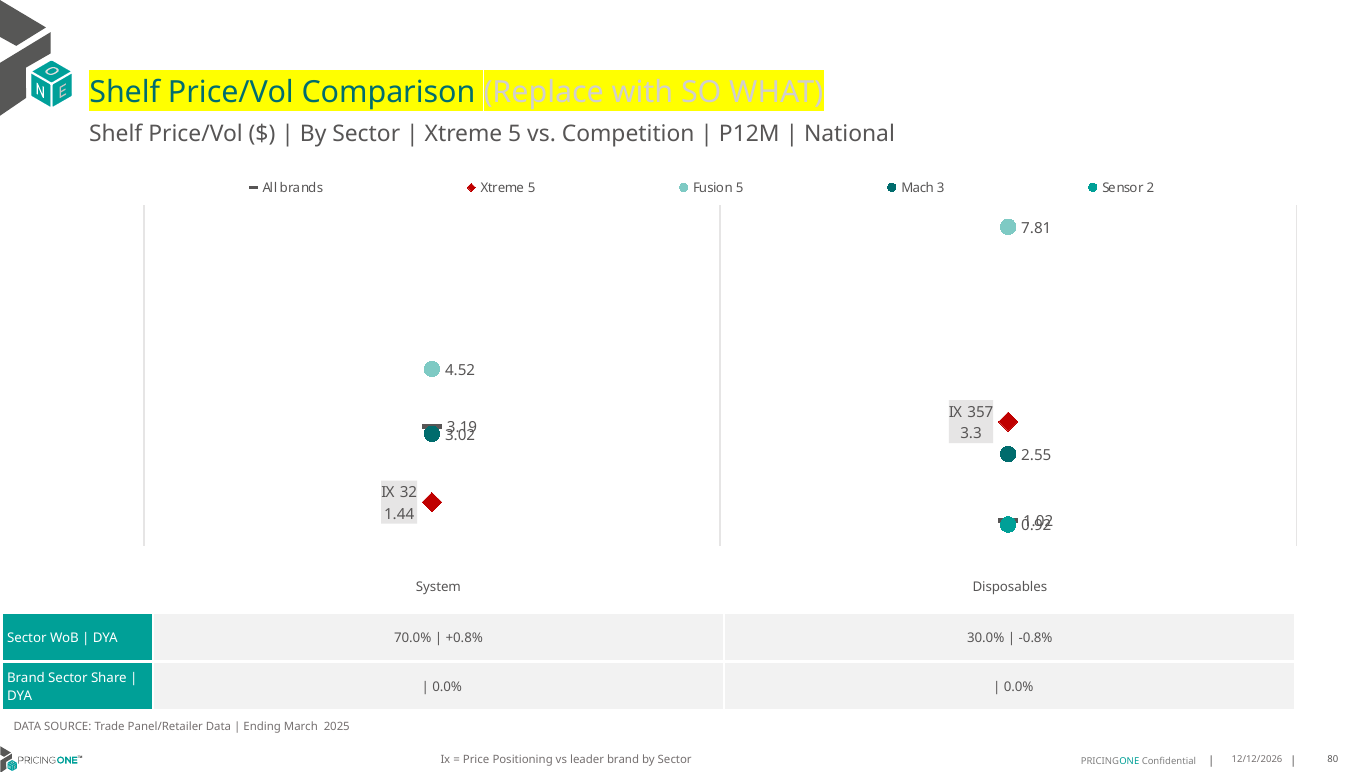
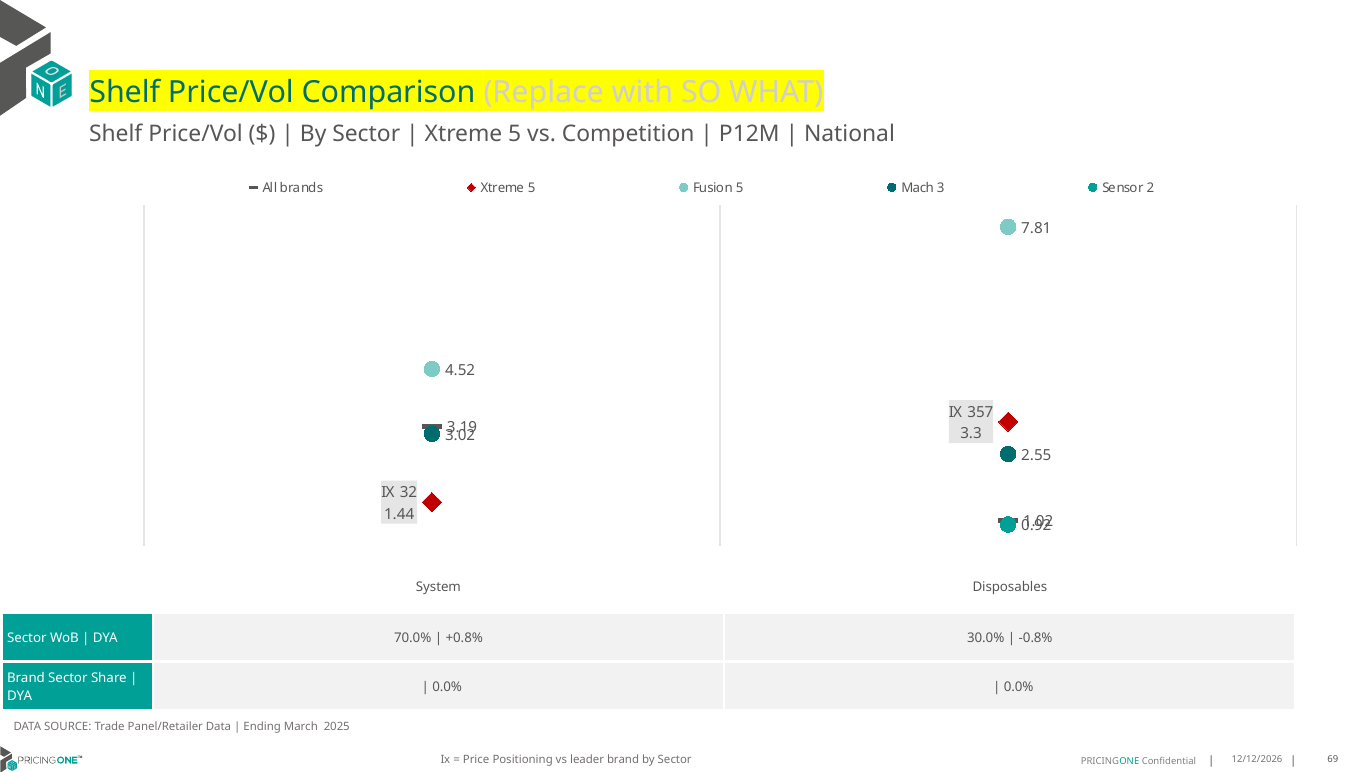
80: 80 -> 69
